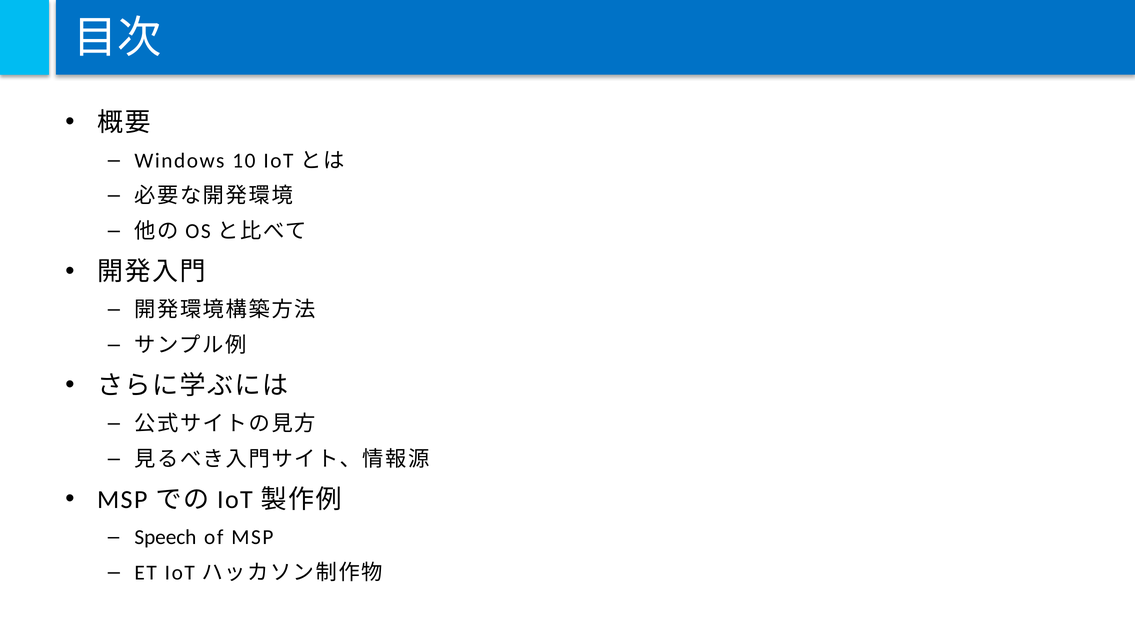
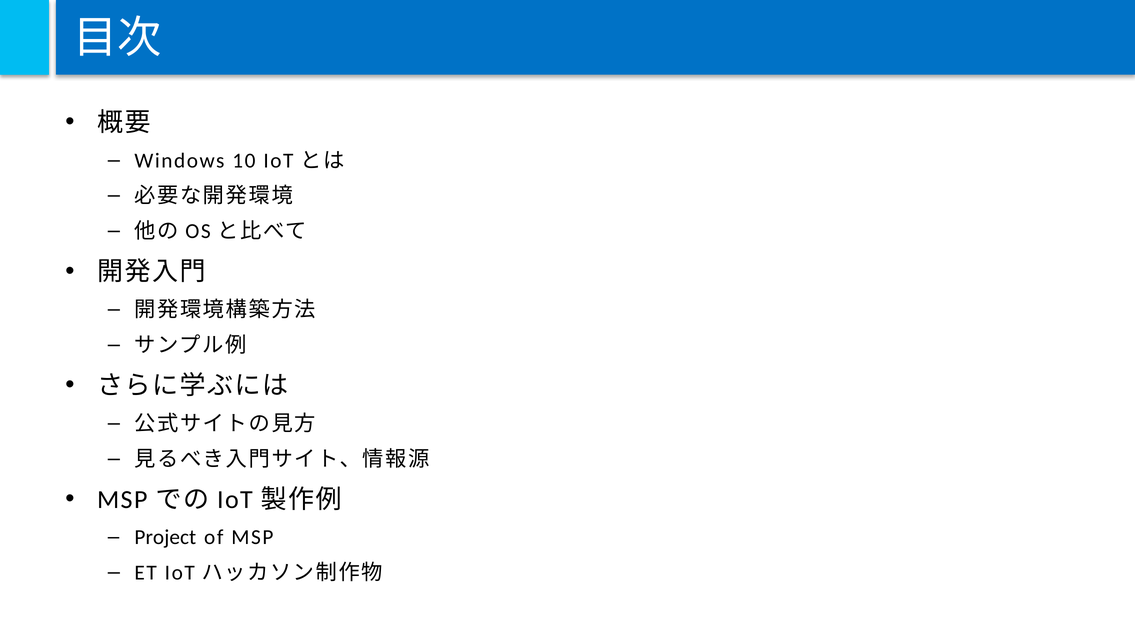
Speech: Speech -> Project
